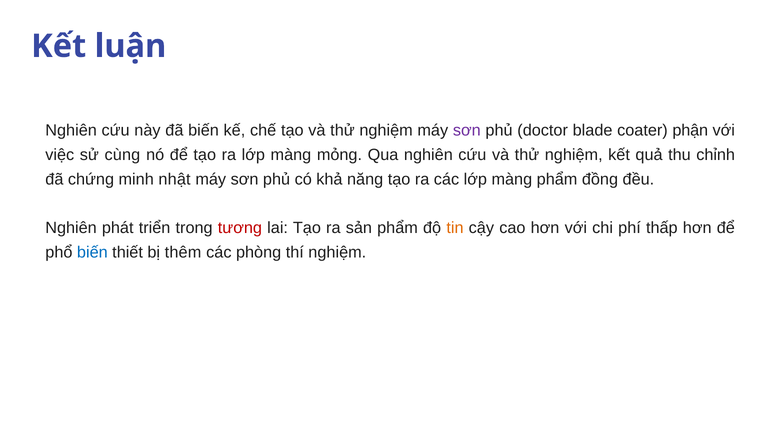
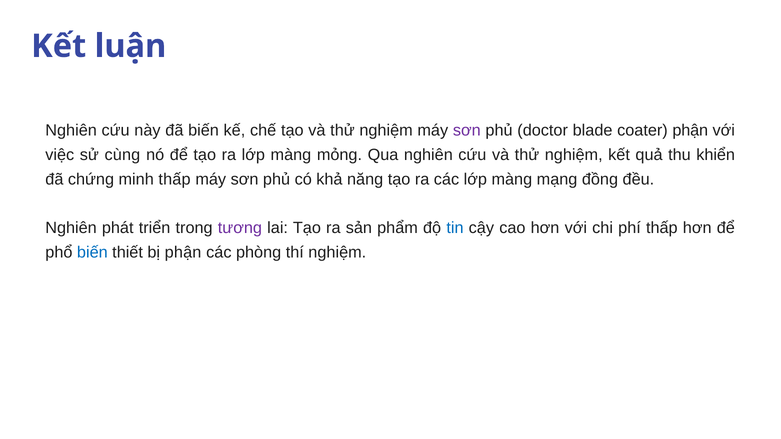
chỉnh: chỉnh -> khiển
minh nhật: nhật -> thấp
màng phẩm: phẩm -> mạng
tương colour: red -> purple
tin colour: orange -> blue
bị thêm: thêm -> phận
